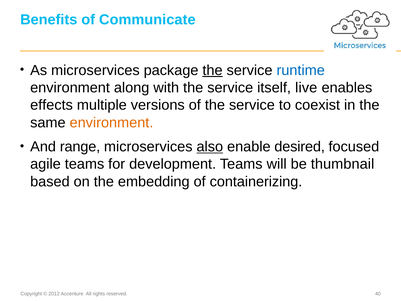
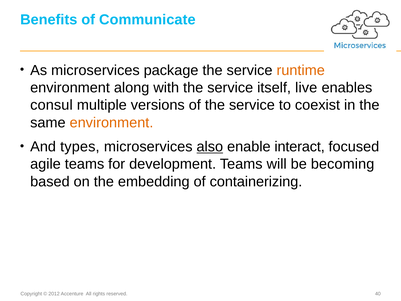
the at (212, 70) underline: present -> none
runtime colour: blue -> orange
effects: effects -> consul
range: range -> types
desired: desired -> interact
thumbnail: thumbnail -> becoming
